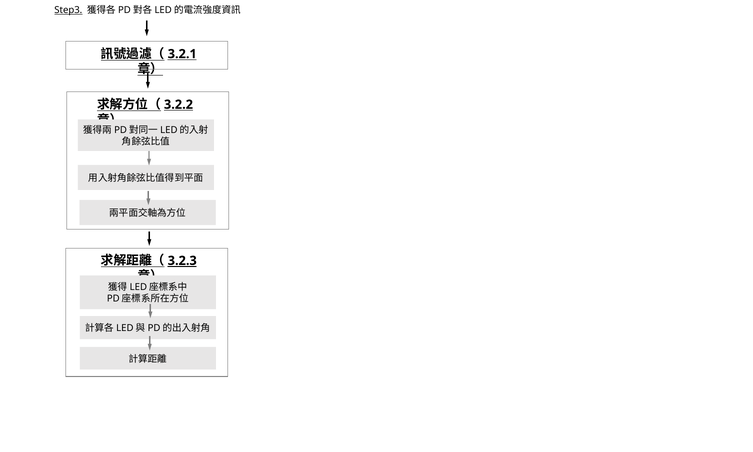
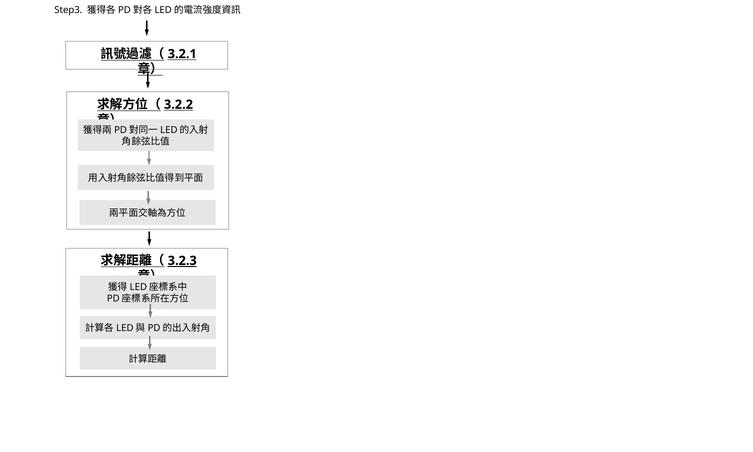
Step3 underline: present -> none
